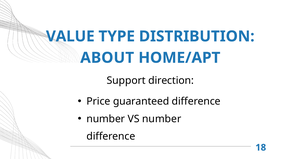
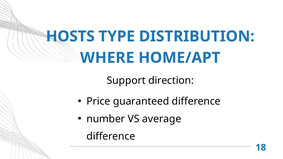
VALUE: VALUE -> HOSTS
ABOUT: ABOUT -> WHERE
VS number: number -> average
